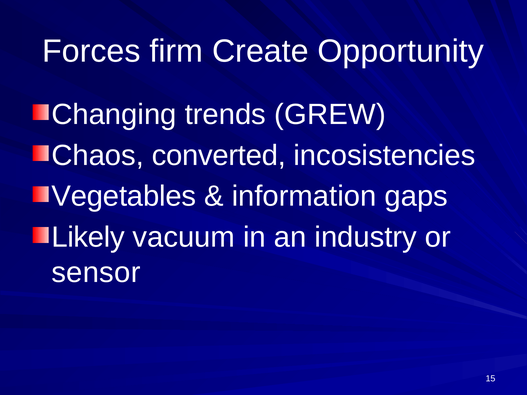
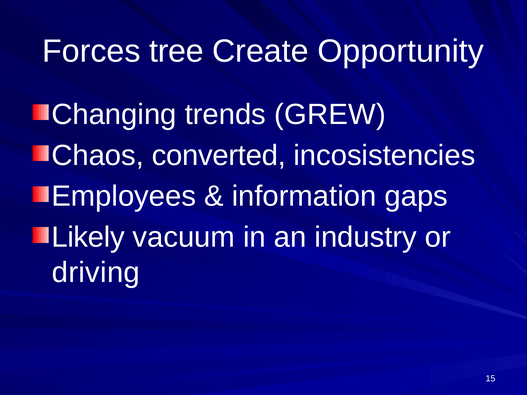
firm: firm -> tree
Vegetables: Vegetables -> Employees
sensor: sensor -> driving
